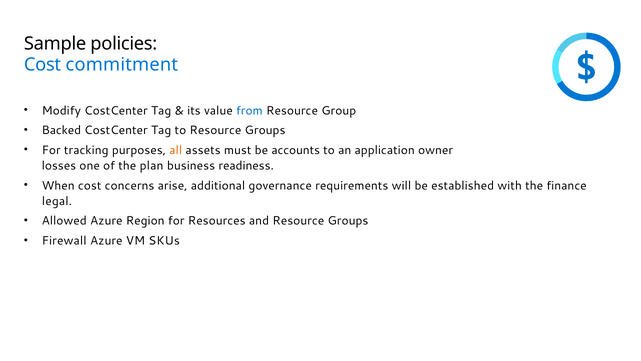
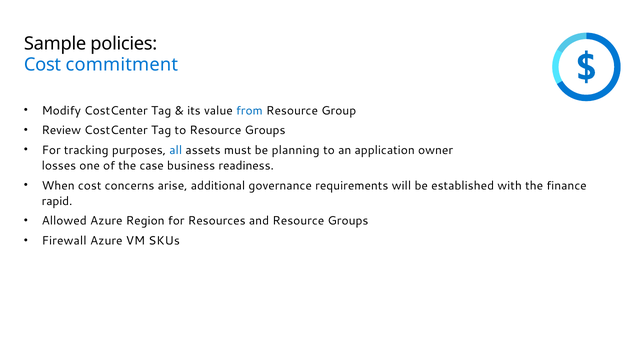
Backed: Backed -> Review
all colour: orange -> blue
accounts: accounts -> planning
plan: plan -> case
legal: legal -> rapid
